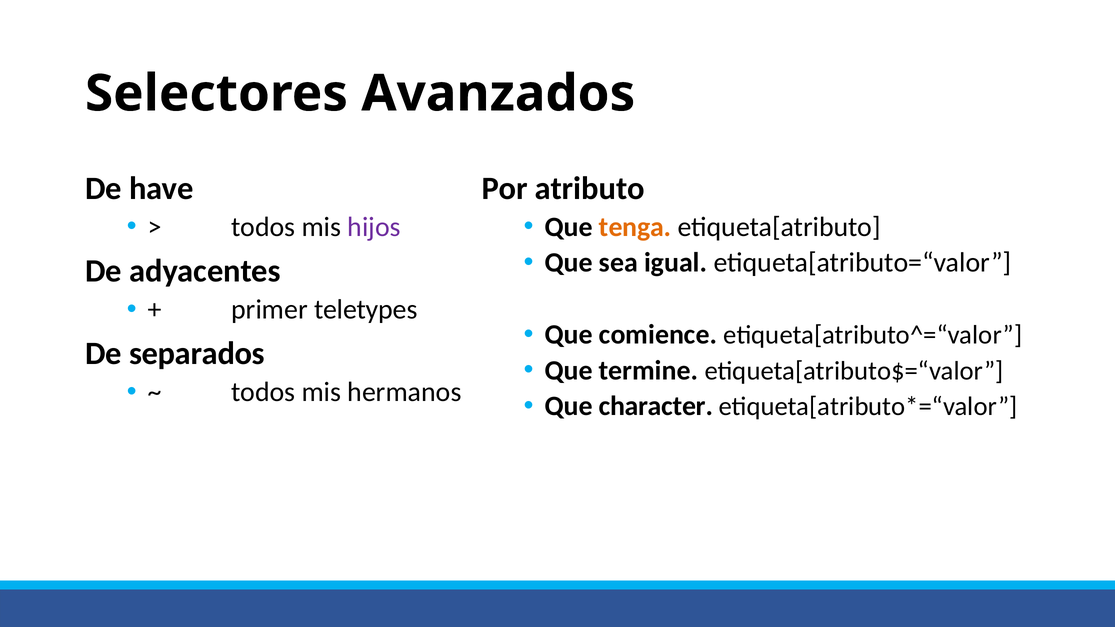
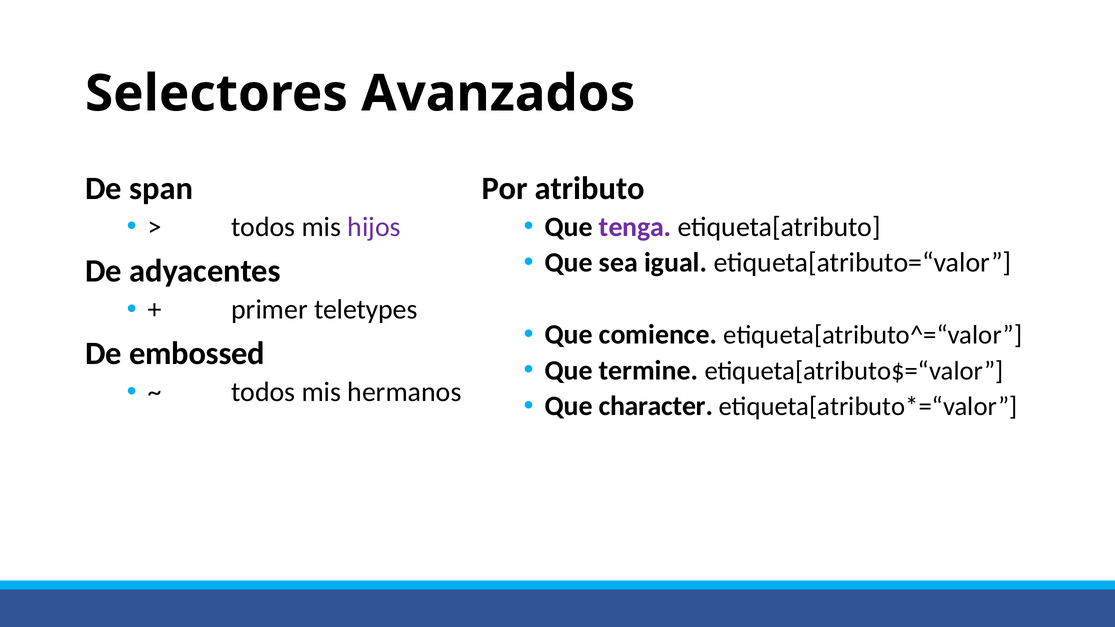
have: have -> span
tenga colour: orange -> purple
separados: separados -> embossed
